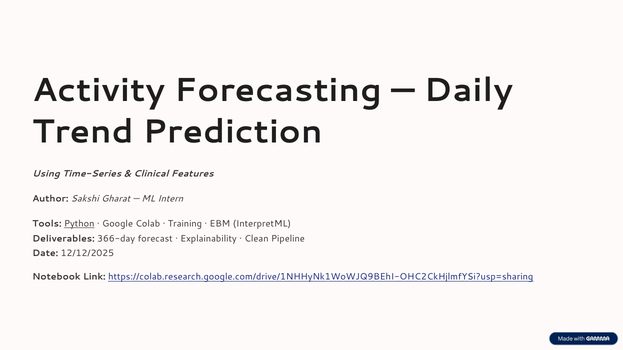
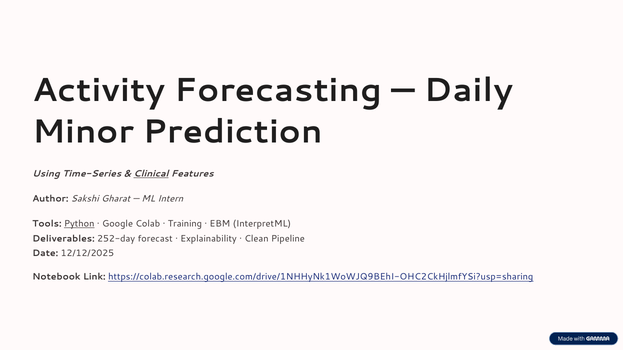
Trend: Trend -> Minor
Clinical underline: none -> present
366-day: 366-day -> 252-day
